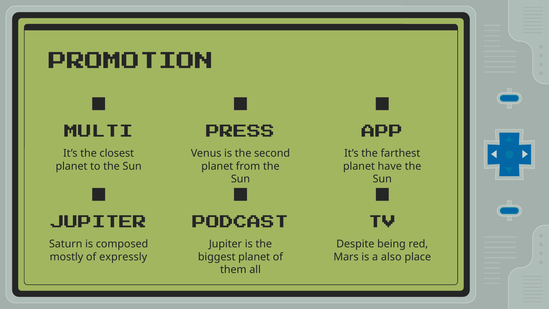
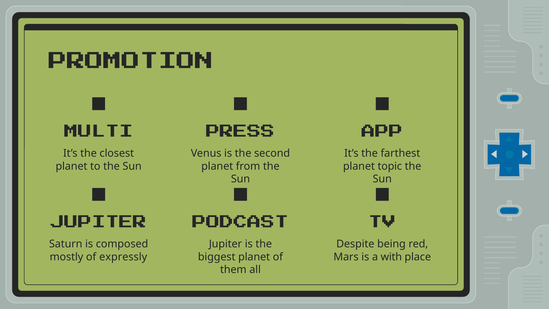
have: have -> topic
also: also -> with
